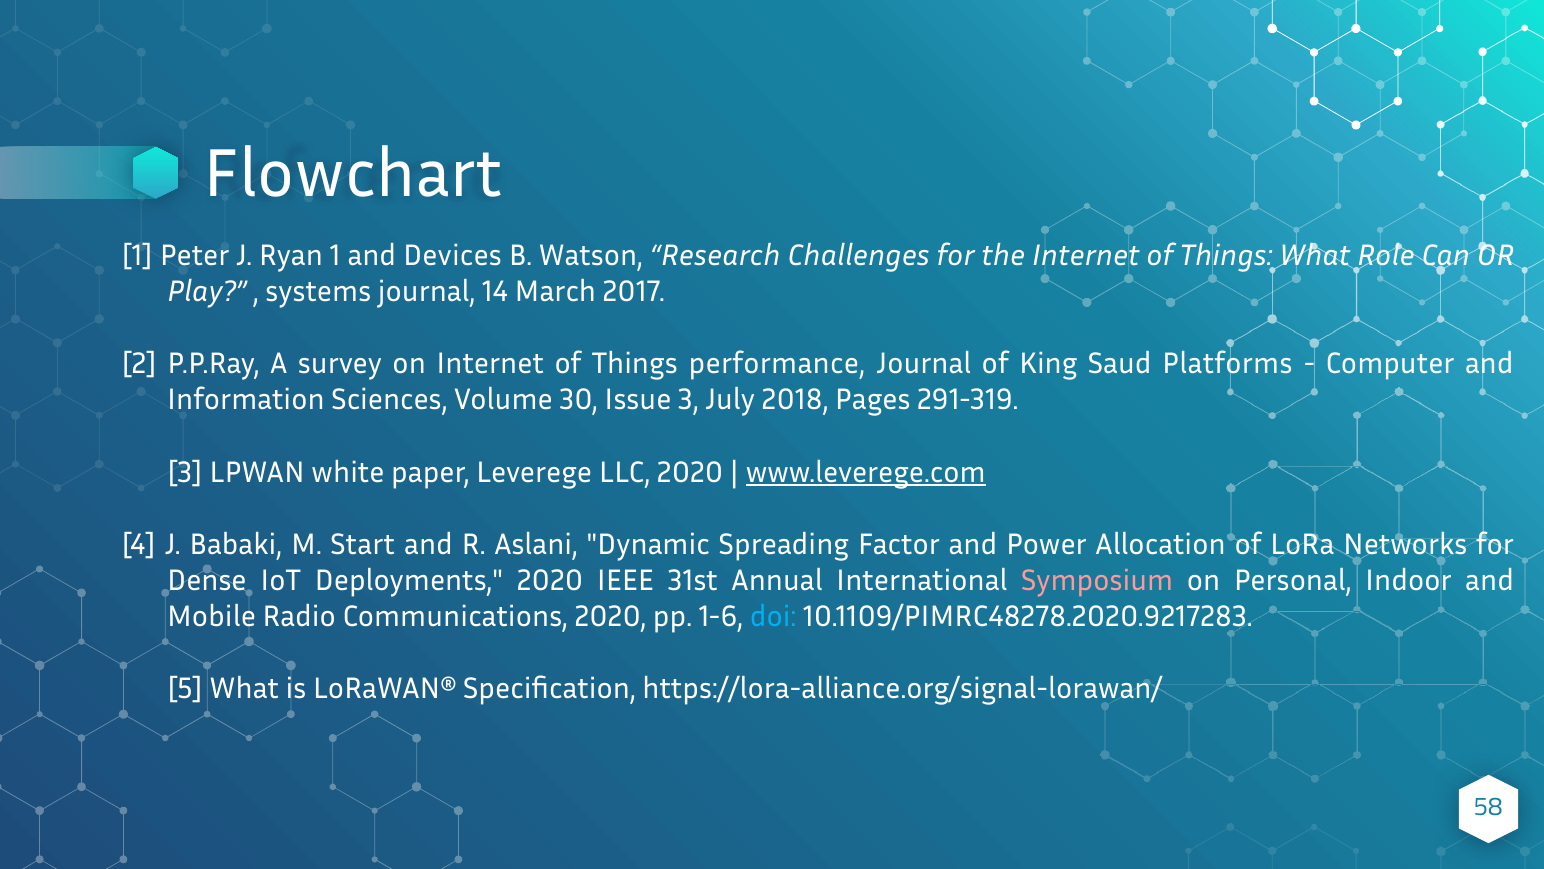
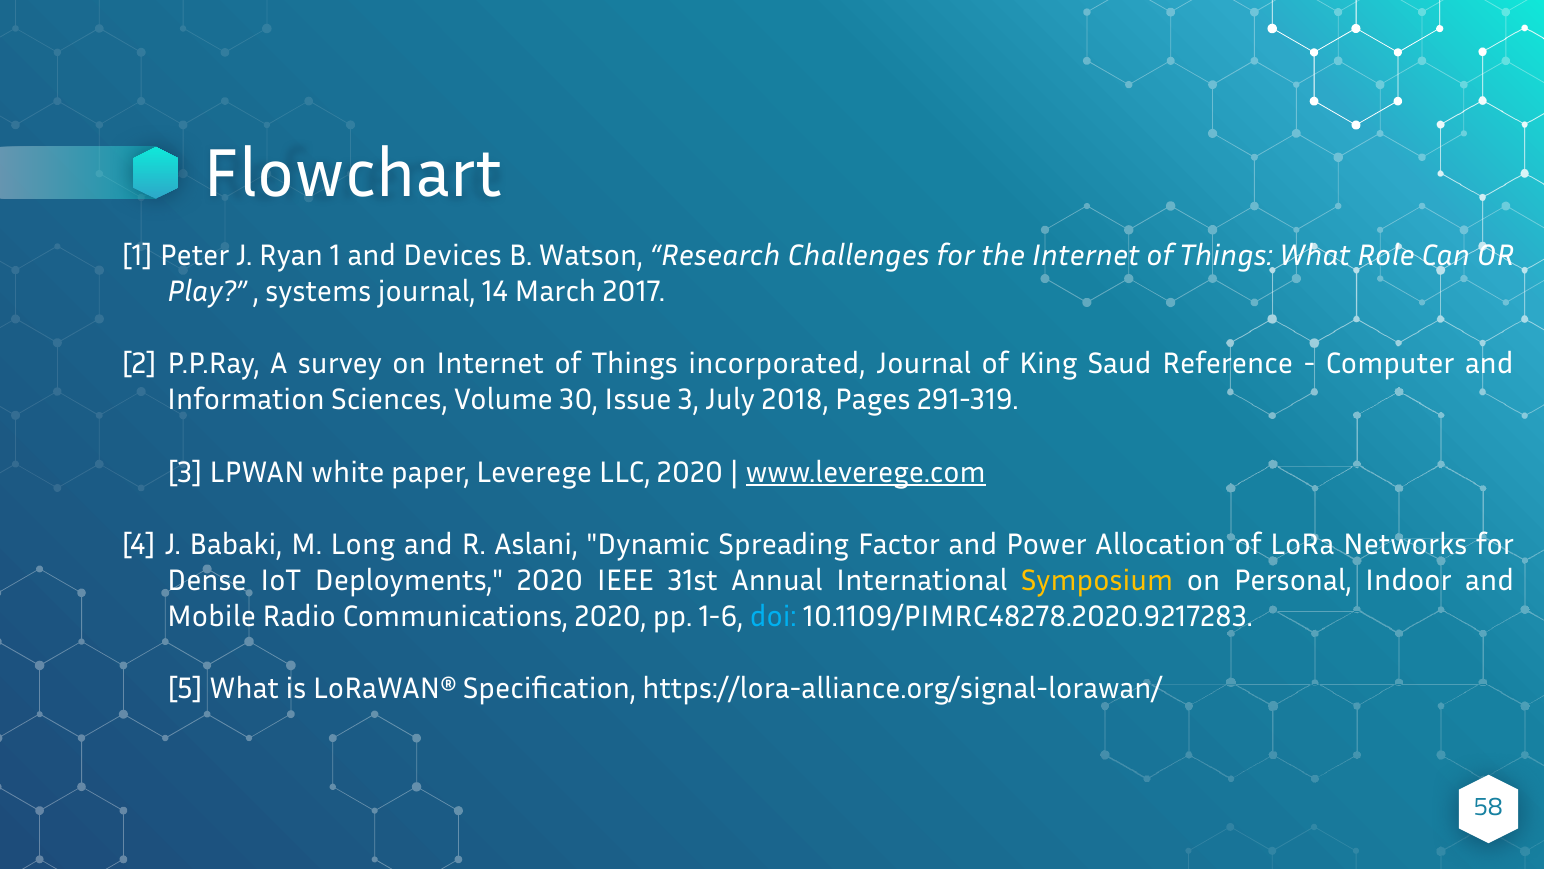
performance: performance -> incorporated
Platforms: Platforms -> Reference
Start: Start -> Long
Symposium colour: pink -> yellow
